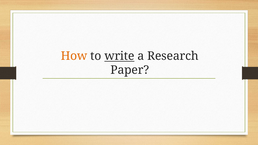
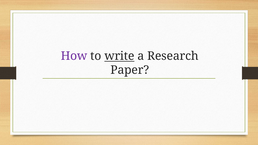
How colour: orange -> purple
